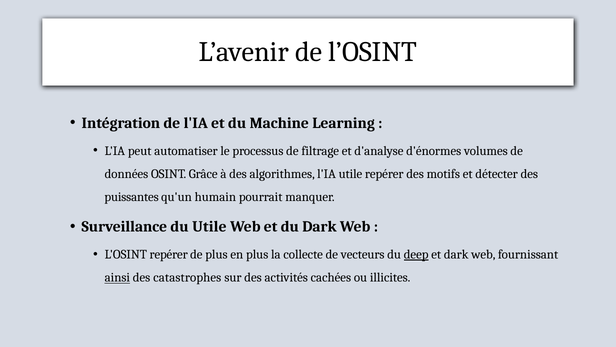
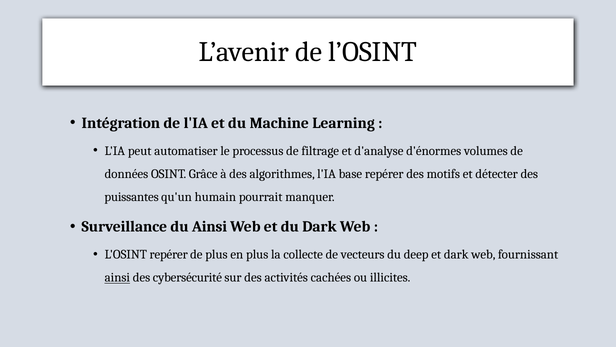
l'IA utile: utile -> base
du Utile: Utile -> Ainsi
deep underline: present -> none
catastrophes: catastrophes -> cybersécurité
